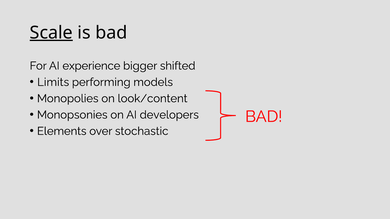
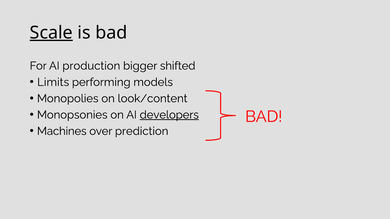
experience: experience -> production
developers underline: none -> present
Elements: Elements -> Machines
stochastic: stochastic -> prediction
